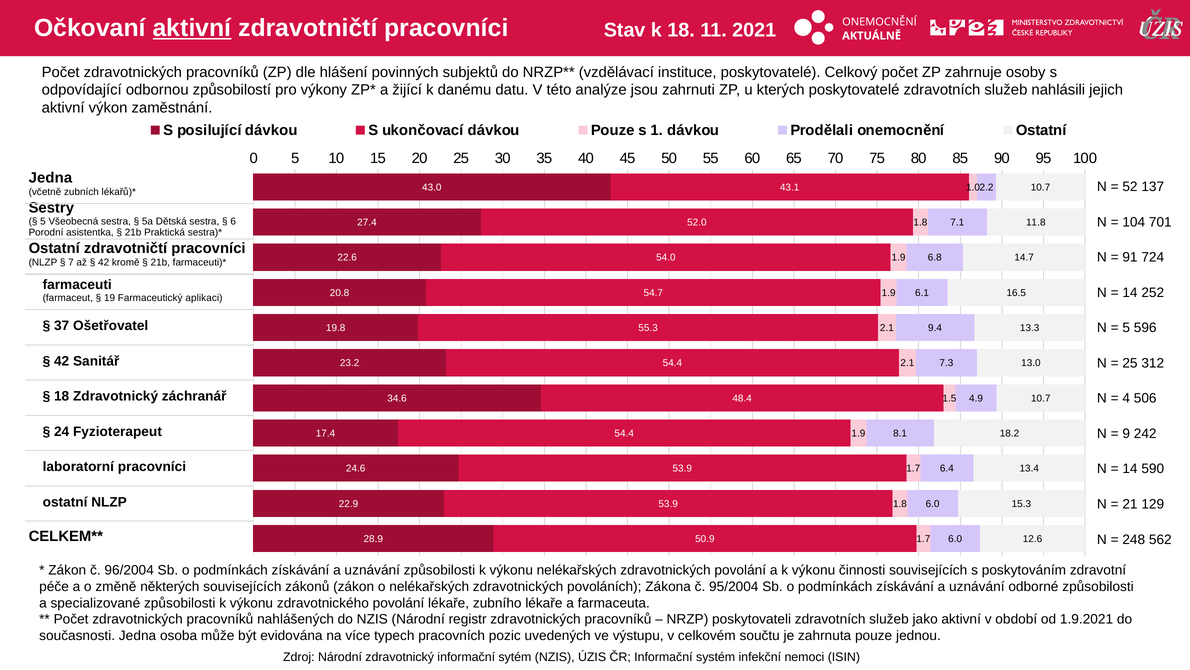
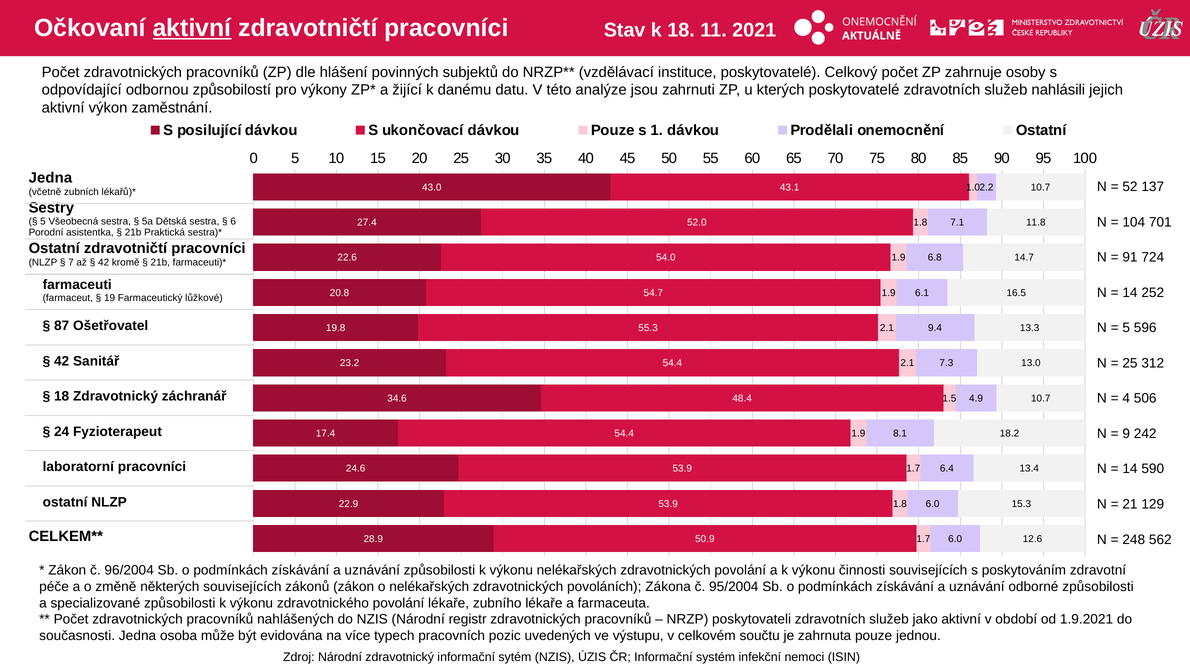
aplikaci: aplikaci -> lůžkové
37: 37 -> 87
